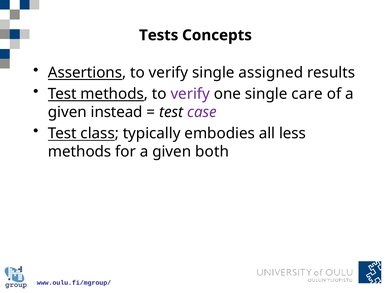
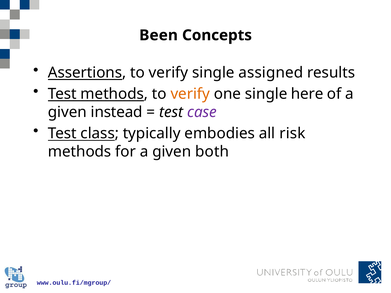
Tests: Tests -> Been
verify at (190, 94) colour: purple -> orange
care: care -> here
less: less -> risk
